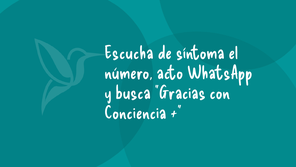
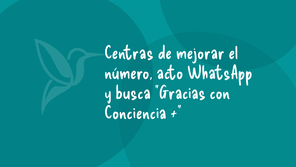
Escucha: Escucha -> Centras
síntoma: síntoma -> mejorar
